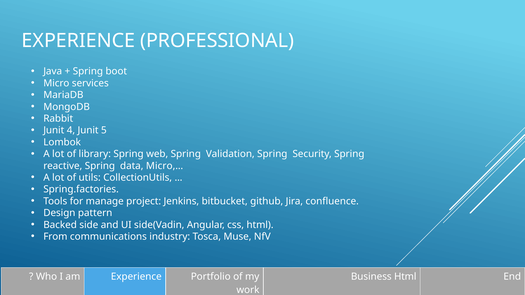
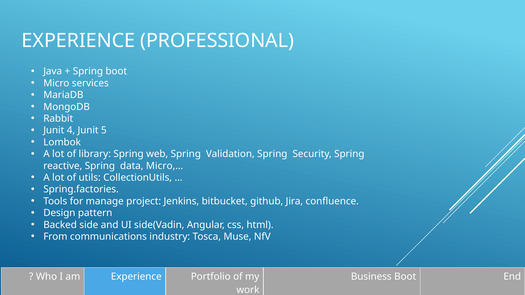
Business Html: Html -> Boot
